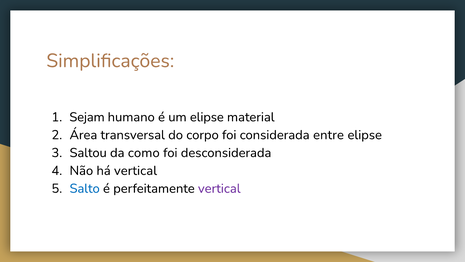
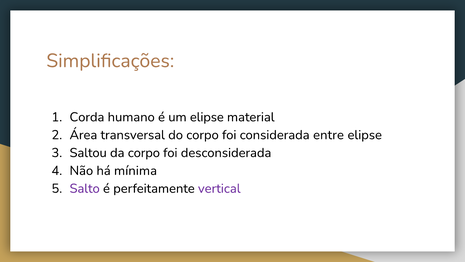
Sejam: Sejam -> Corda
da como: como -> corpo
há vertical: vertical -> mínima
Salto colour: blue -> purple
